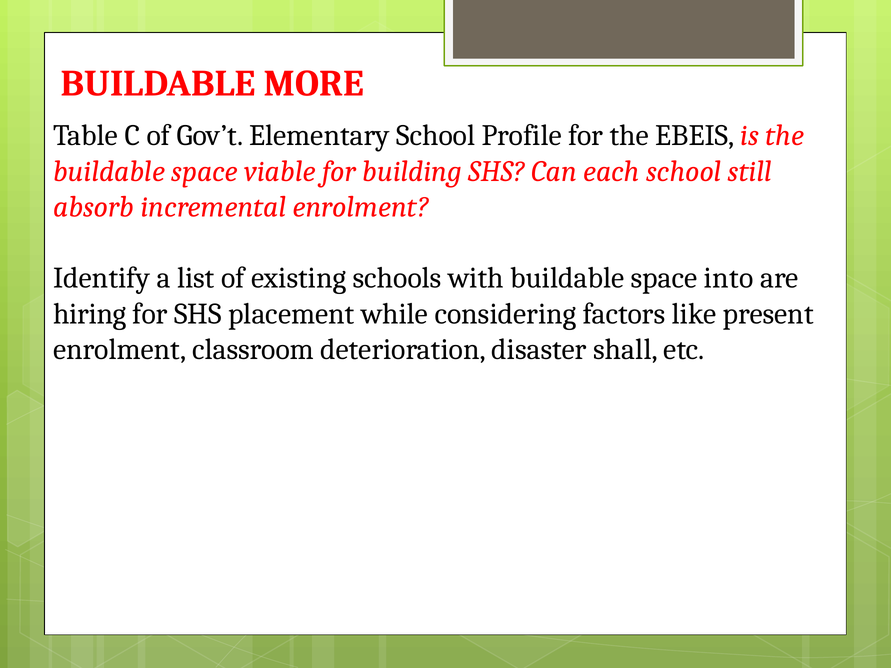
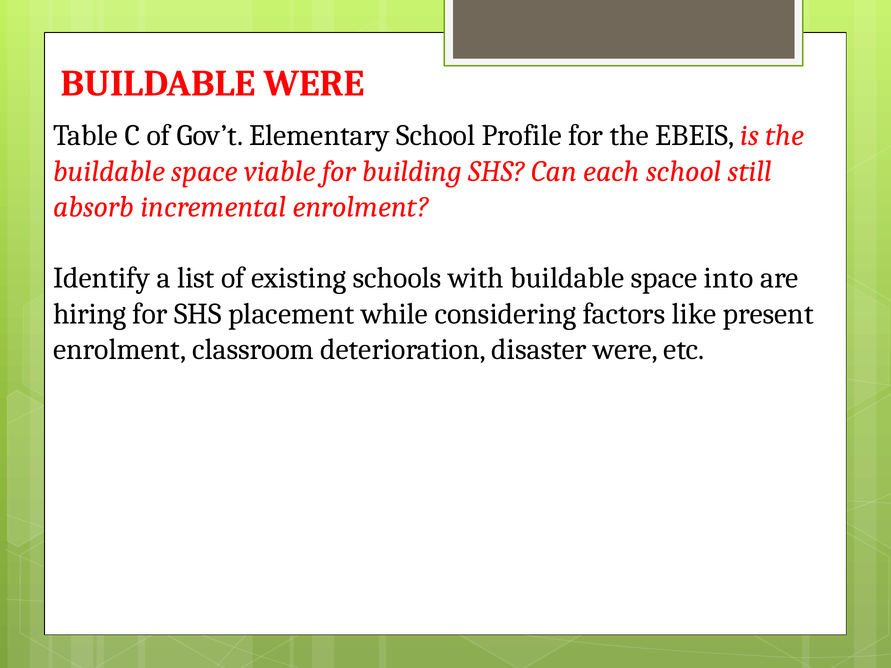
BUILDABLE MORE: MORE -> WERE
disaster shall: shall -> were
